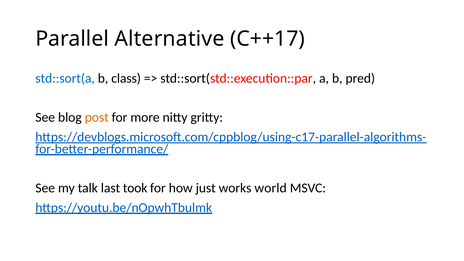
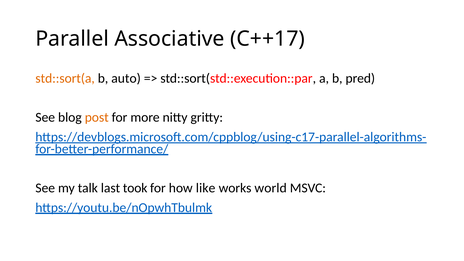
Alternative: Alternative -> Associative
std::sort(a colour: blue -> orange
class: class -> auto
just: just -> like
